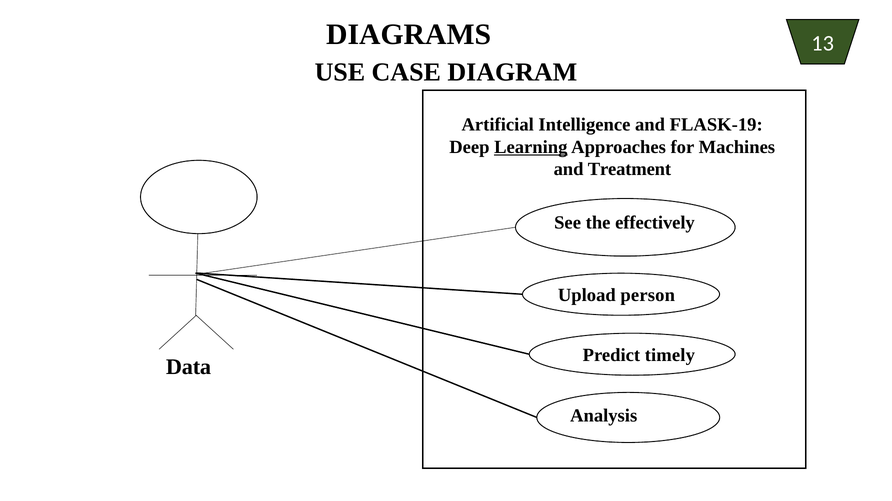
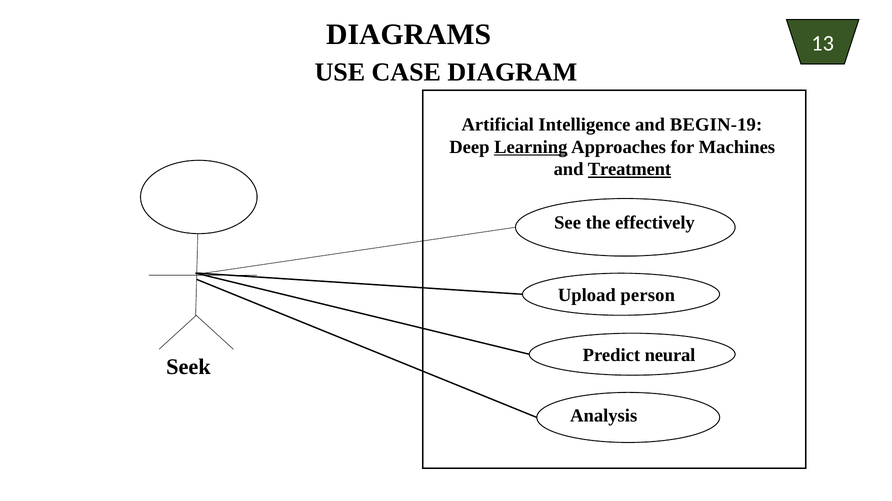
FLASK-19: FLASK-19 -> BEGIN-19
Treatment underline: none -> present
timely: timely -> neural
Data: Data -> Seek
